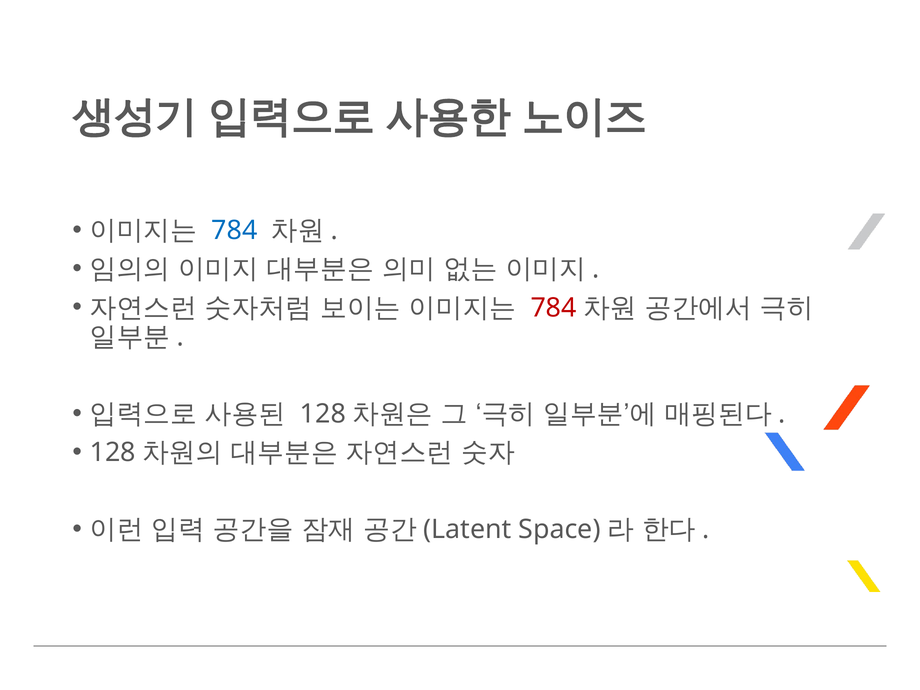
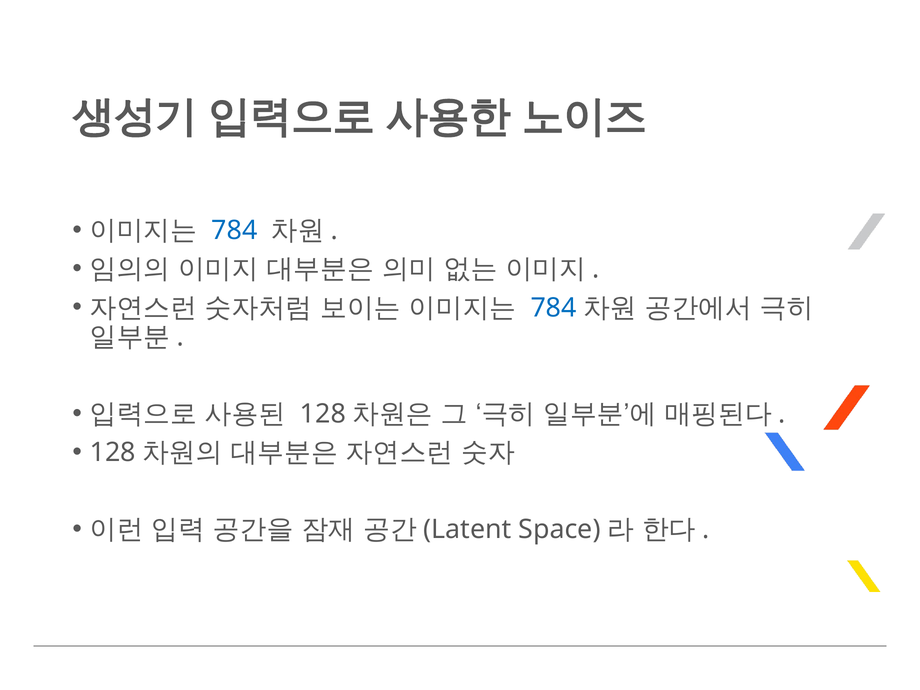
784 at (554, 308) colour: red -> blue
